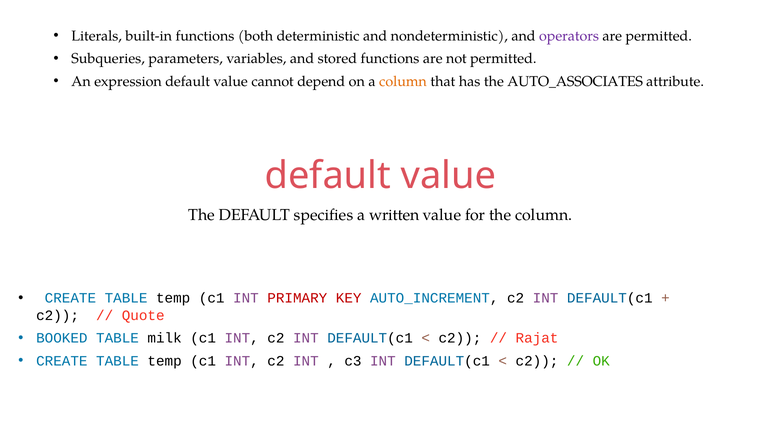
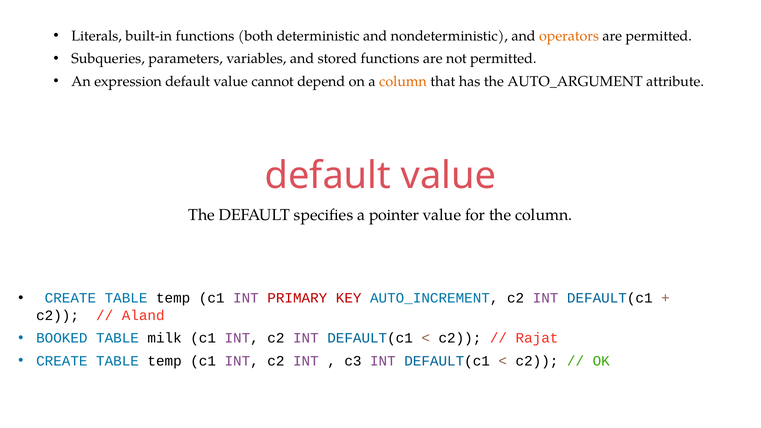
operators colour: purple -> orange
AUTO_ASSOCIATES: AUTO_ASSOCIATES -> AUTO_ARGUMENT
written: written -> pointer
Quote: Quote -> Aland
